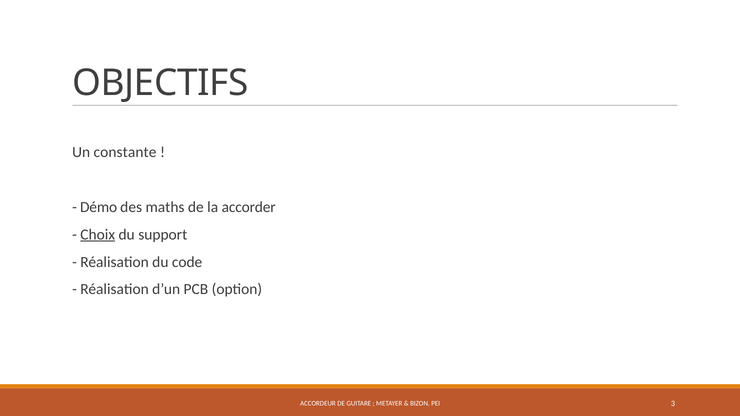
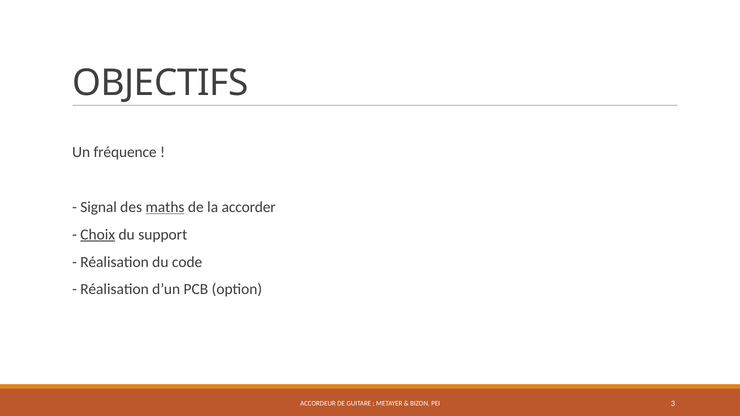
constante: constante -> fréquence
Démo: Démo -> Signal
maths underline: none -> present
